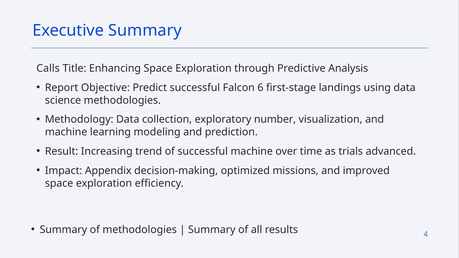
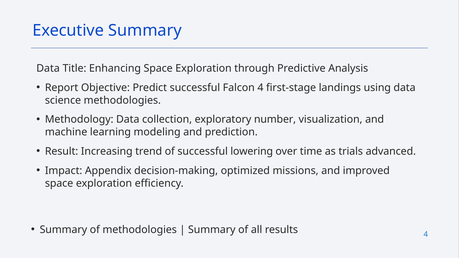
Calls at (48, 68): Calls -> Data
Falcon 6: 6 -> 4
successful machine: machine -> lowering
